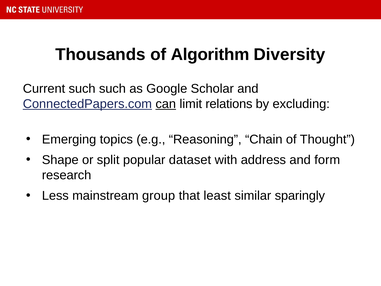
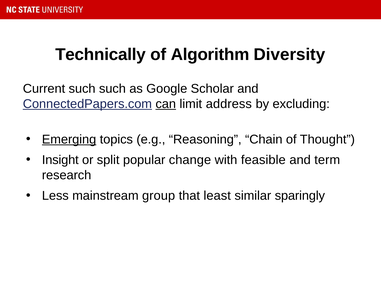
Thousands: Thousands -> Technically
relations: relations -> address
Emerging underline: none -> present
Shape: Shape -> Insight
dataset: dataset -> change
address: address -> feasible
form: form -> term
